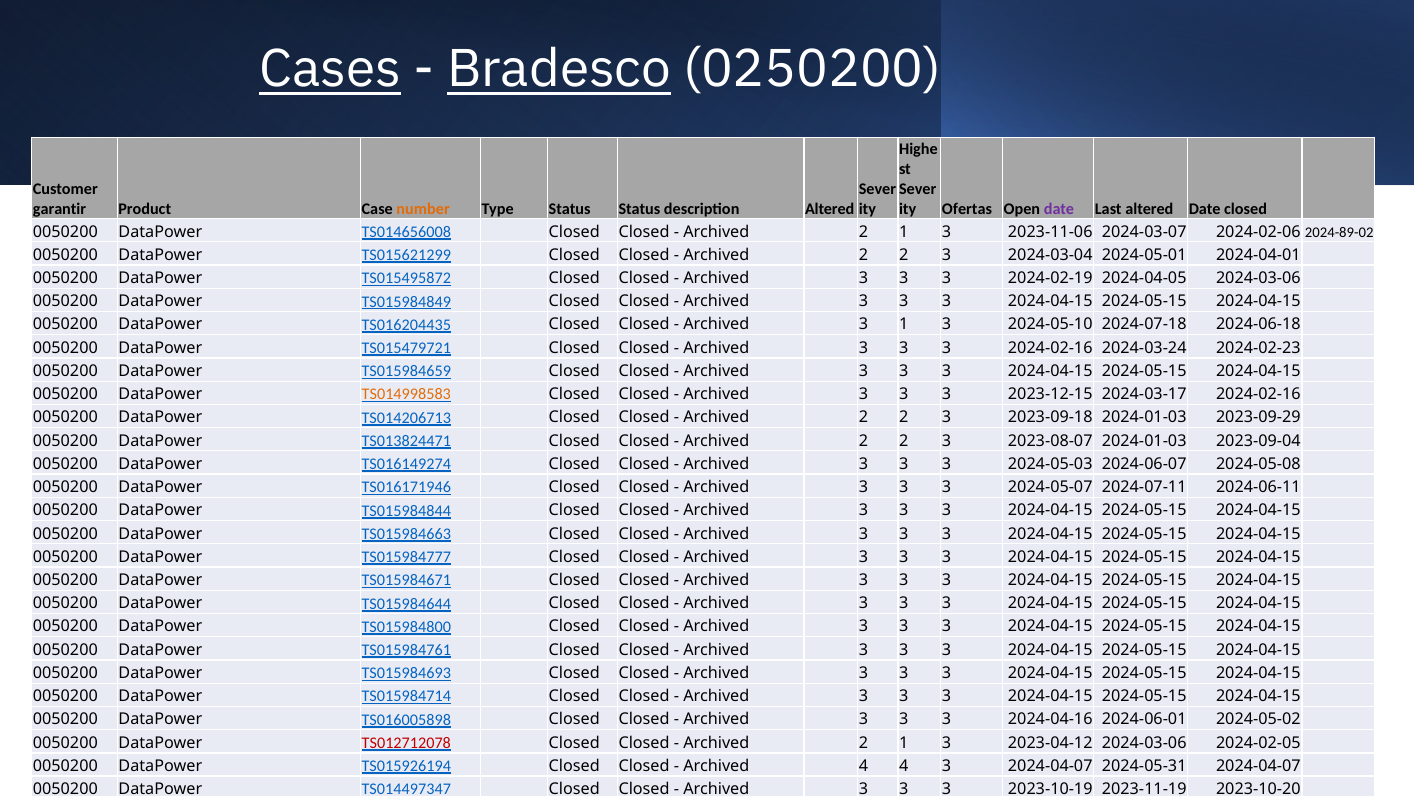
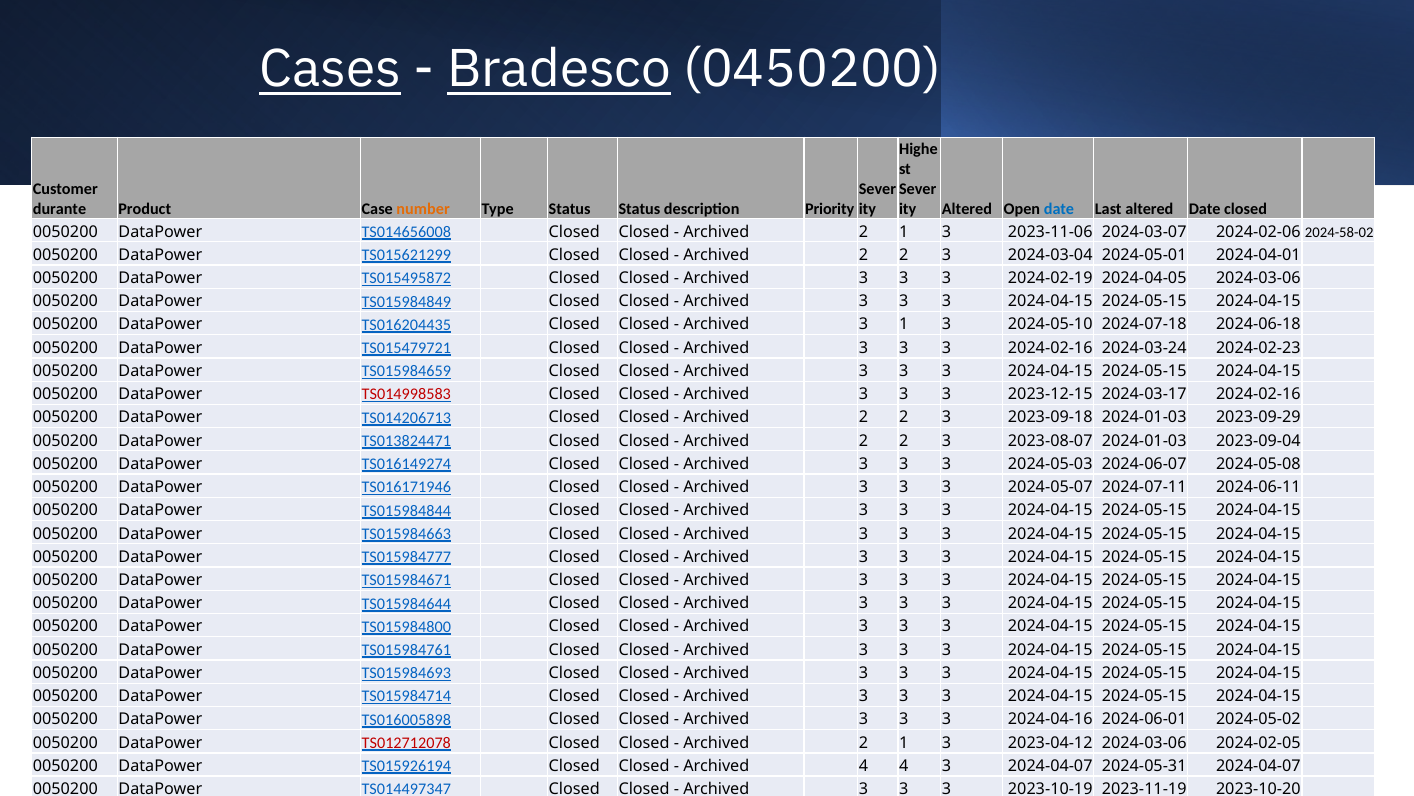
0250200: 0250200 -> 0450200
garantir: garantir -> durante
description Altered: Altered -> Priority
Ofertas at (967, 209): Ofertas -> Altered
date at (1059, 209) colour: purple -> blue
2024-89-02: 2024-89-02 -> 2024-58-02
TS014998583 colour: orange -> red
